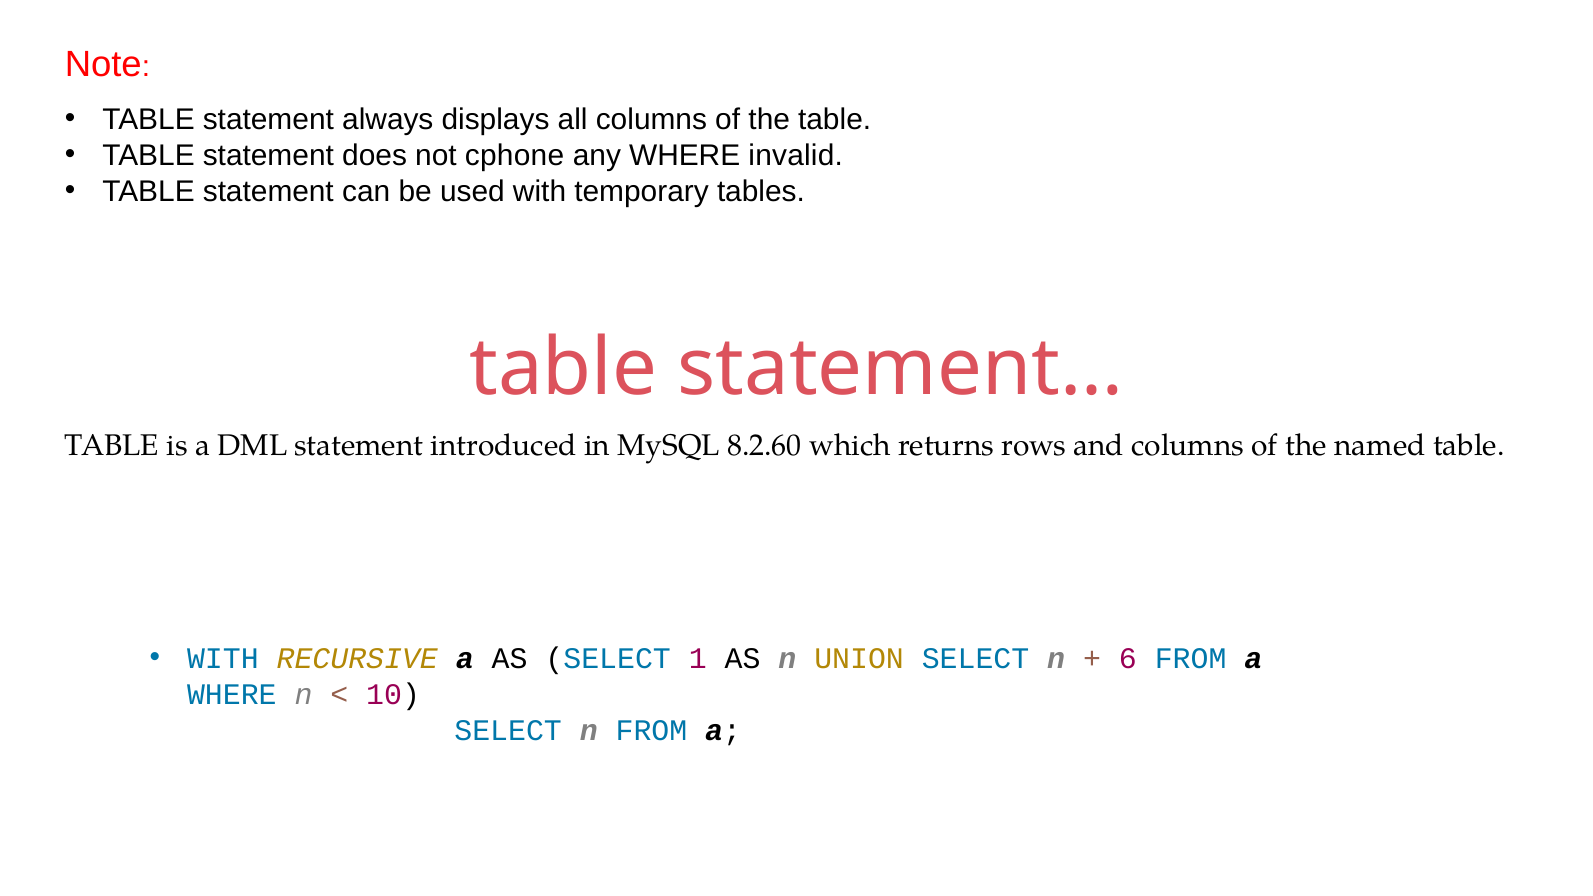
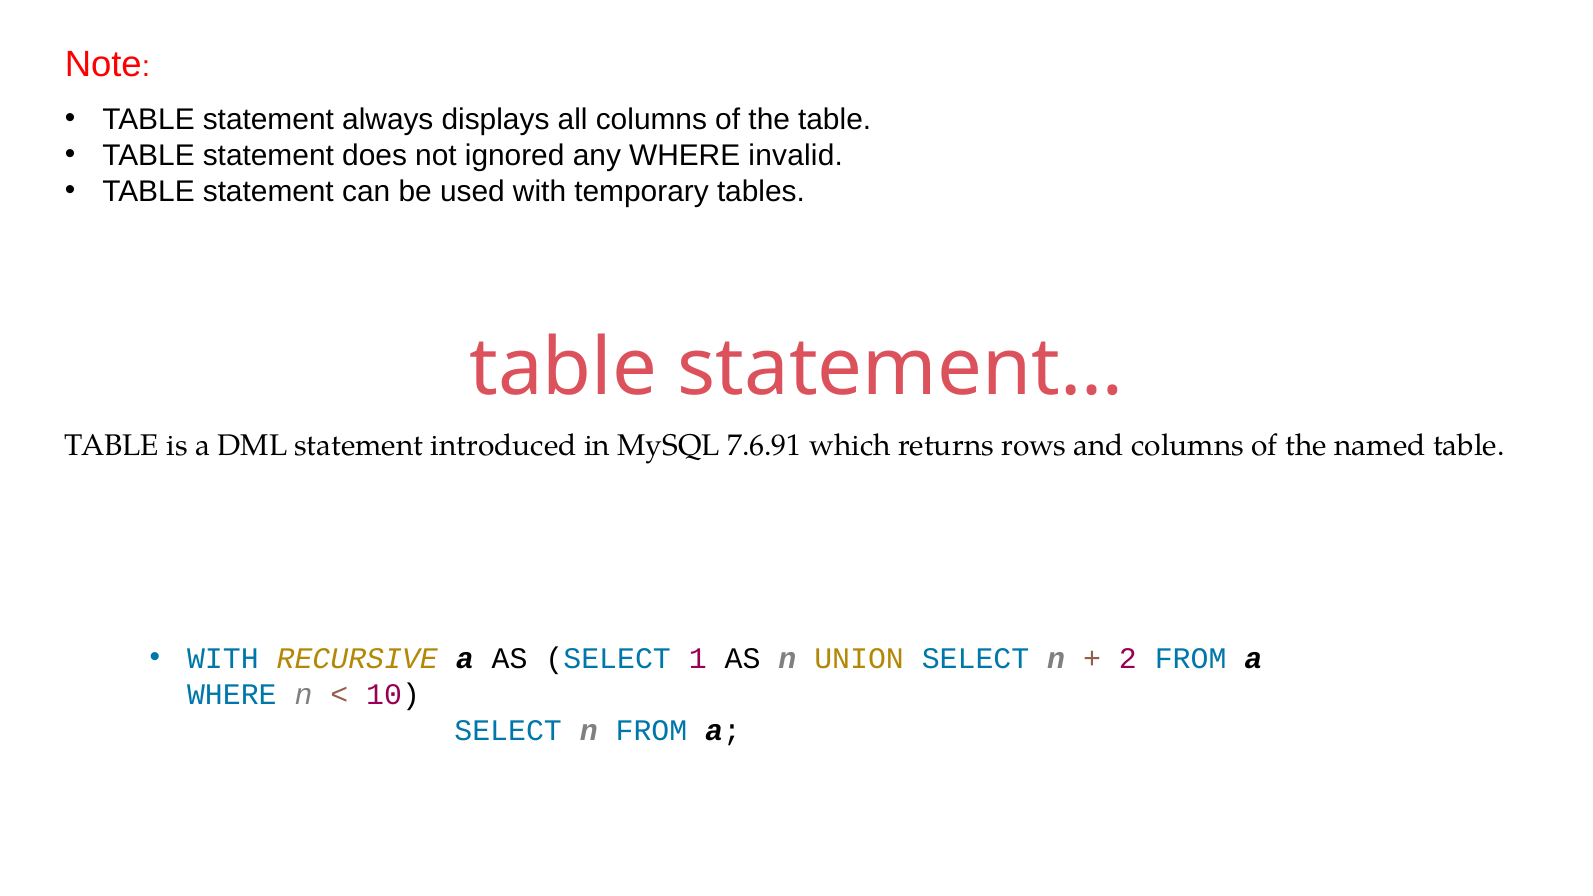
cphone: cphone -> ignored
8.2.60: 8.2.60 -> 7.6.91
6: 6 -> 2
